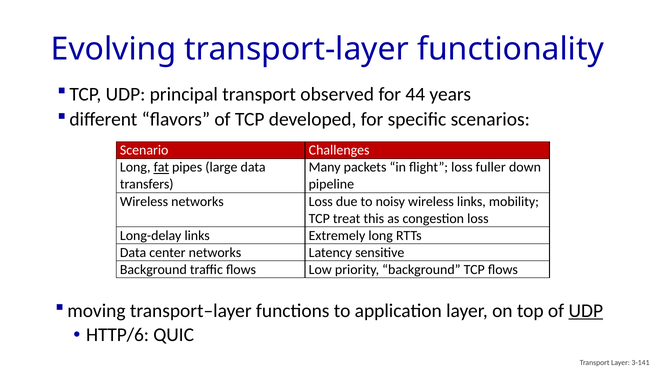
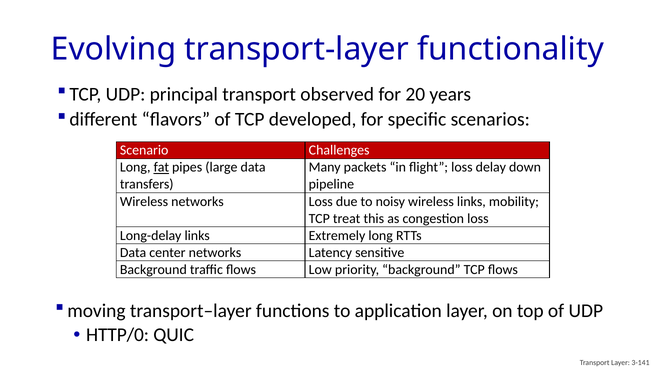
44: 44 -> 20
fuller: fuller -> delay
UDP at (586, 311) underline: present -> none
HTTP/6: HTTP/6 -> HTTP/0
